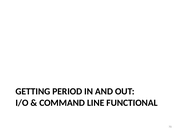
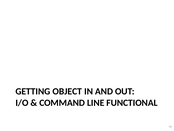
PERIOD: PERIOD -> OBJECT
